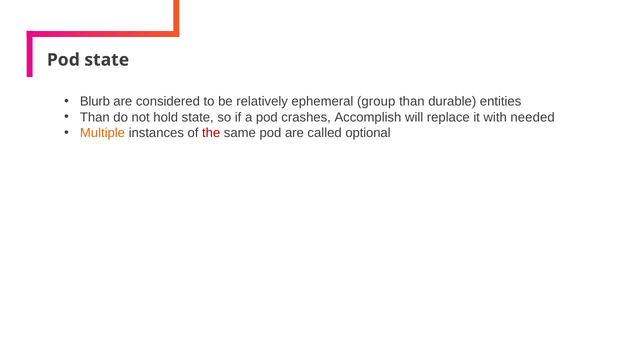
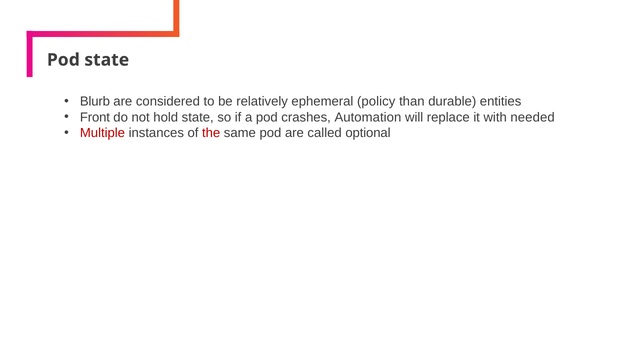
group: group -> policy
Than at (95, 117): Than -> Front
Accomplish: Accomplish -> Automation
Multiple colour: orange -> red
